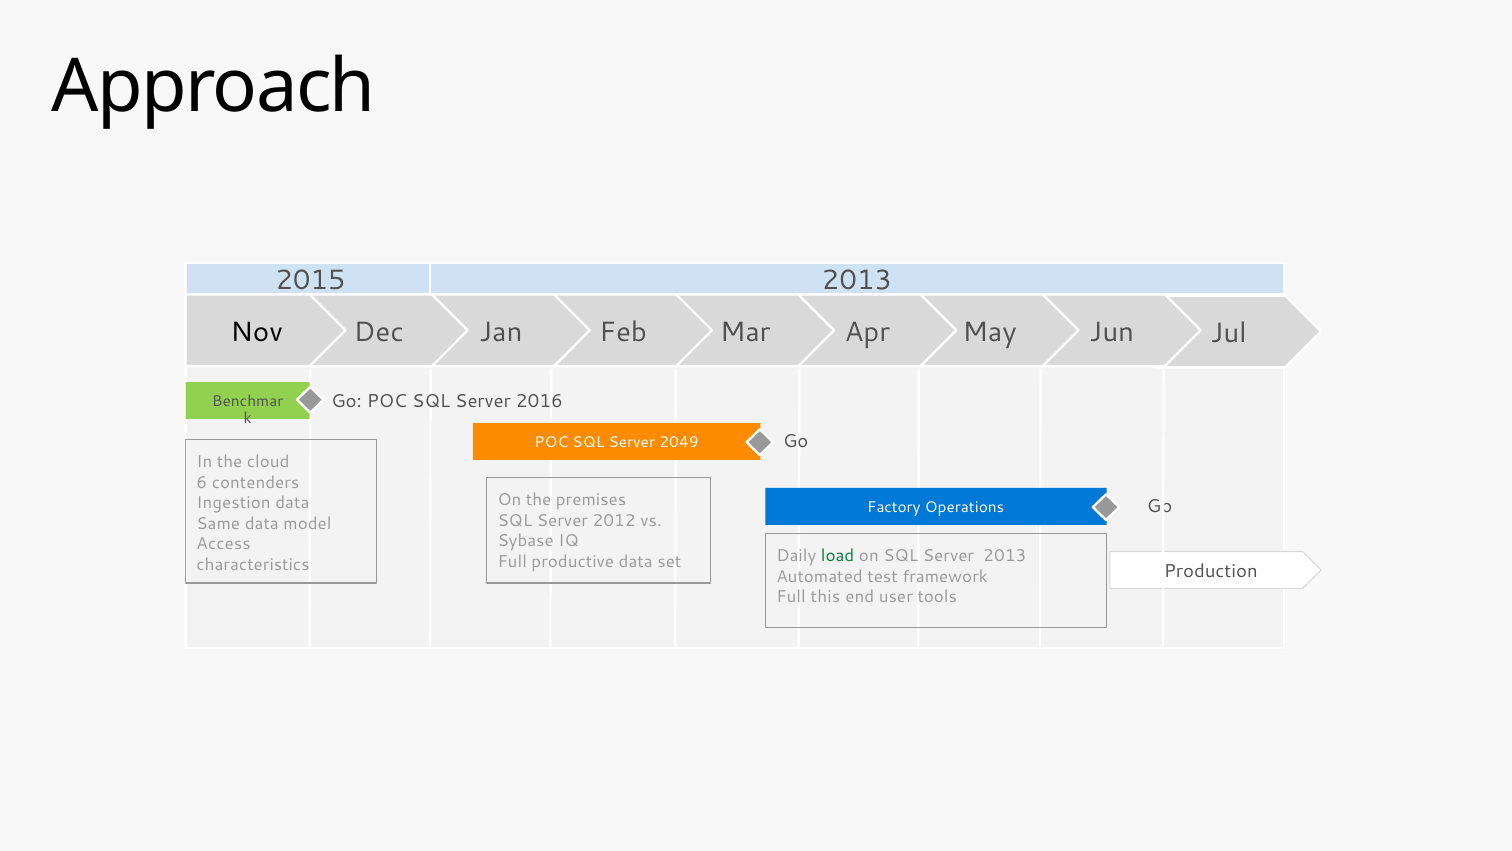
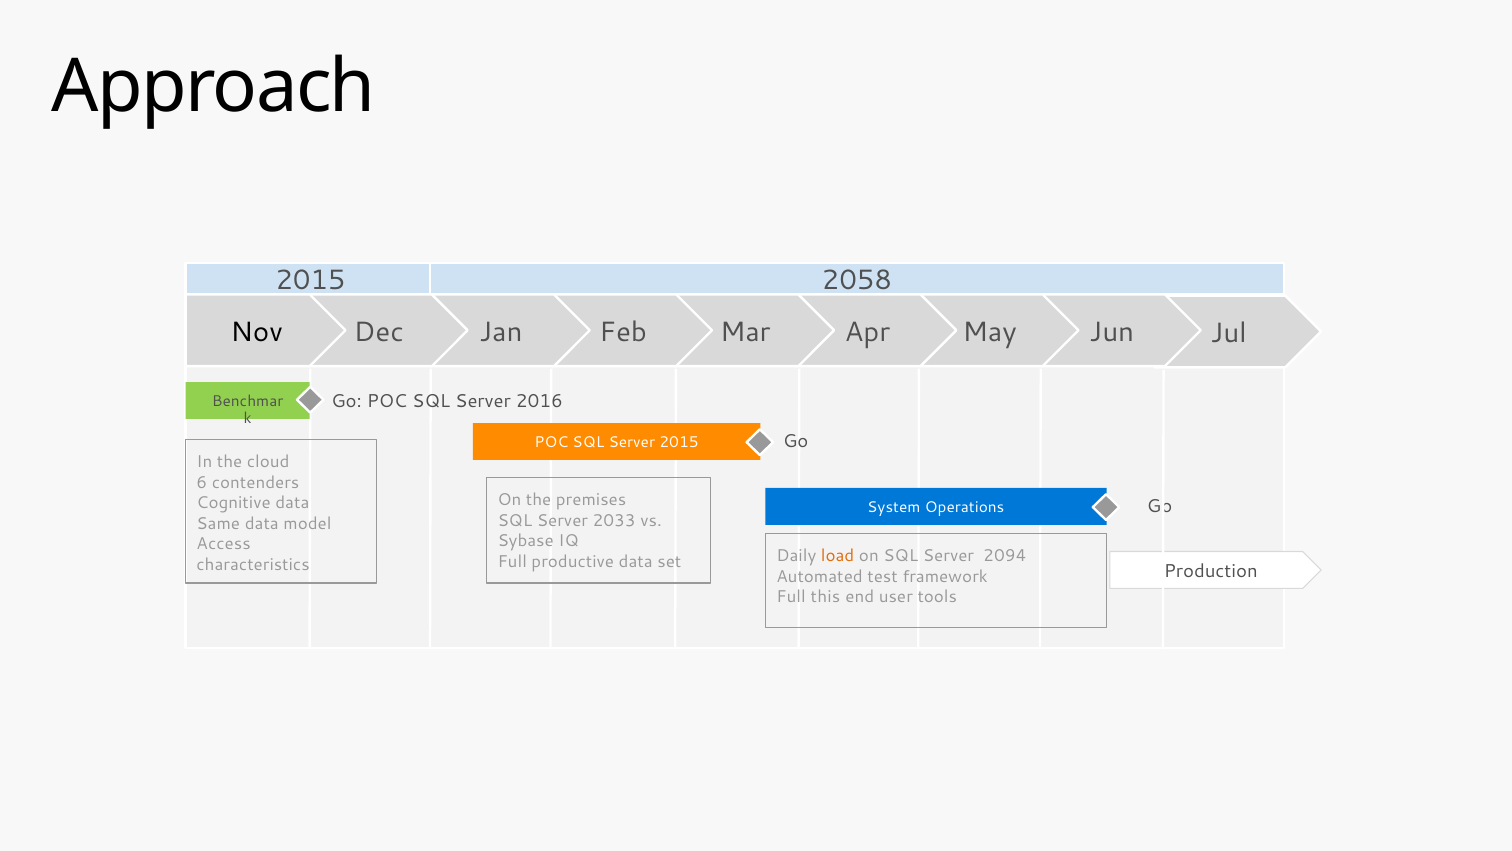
2013 at (857, 280): 2013 -> 2058
Server 2049: 2049 -> 2015
Ingestion: Ingestion -> Cognitive
Factory: Factory -> System
2012: 2012 -> 2033
load colour: green -> orange
Server 2013: 2013 -> 2094
